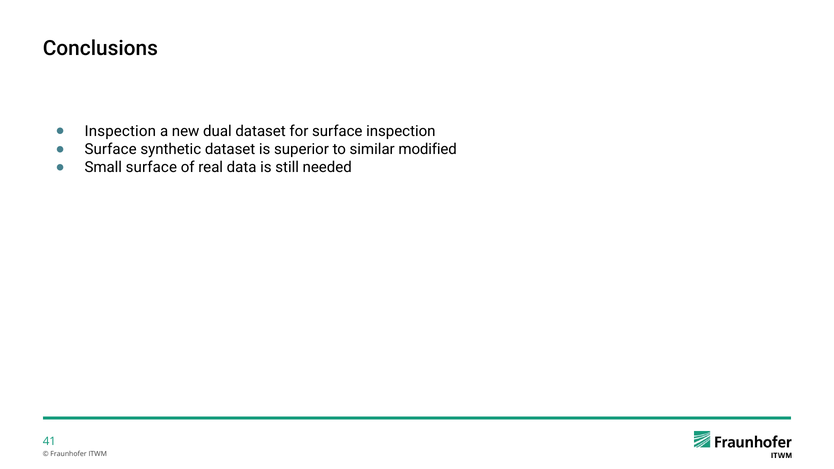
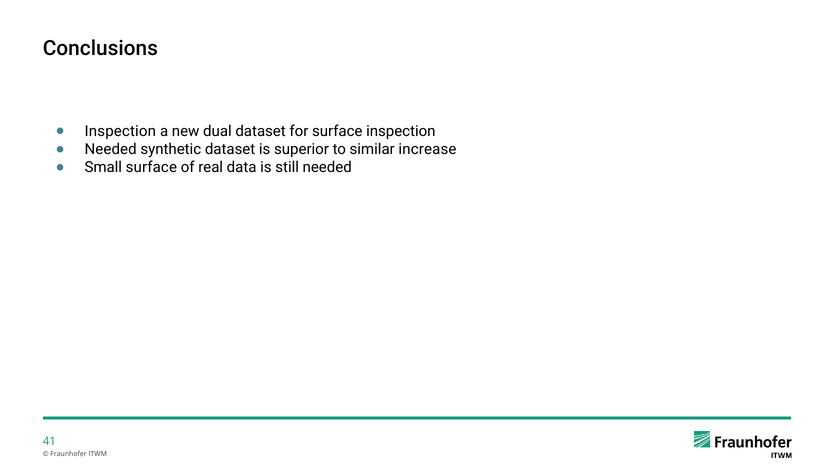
Surface at (111, 149): Surface -> Needed
modified: modified -> increase
